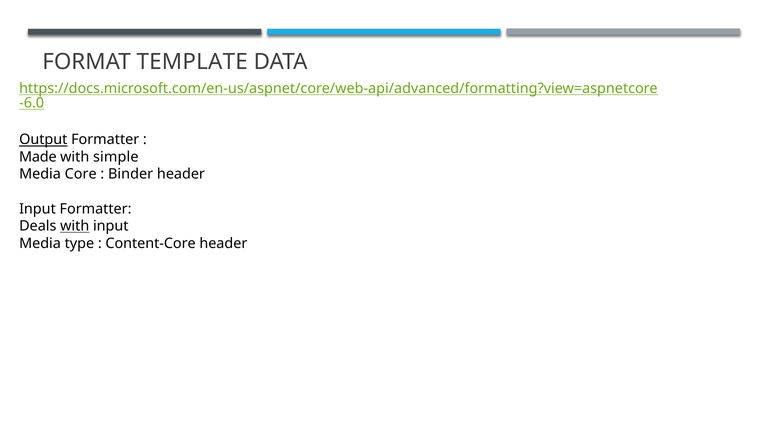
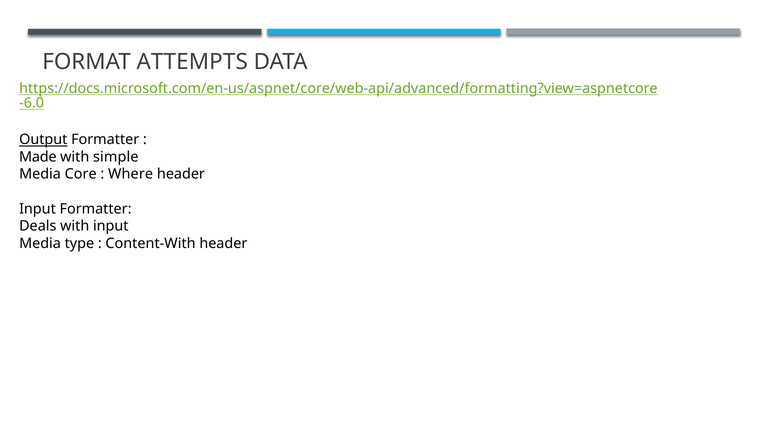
TEMPLATE: TEMPLATE -> ATTEMPTS
Binder: Binder -> Where
with at (75, 226) underline: present -> none
Content-Core: Content-Core -> Content-With
